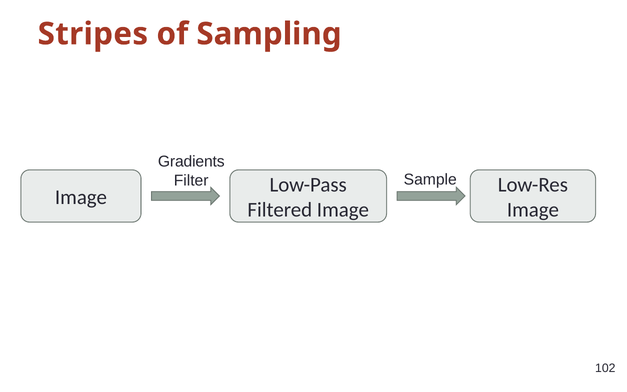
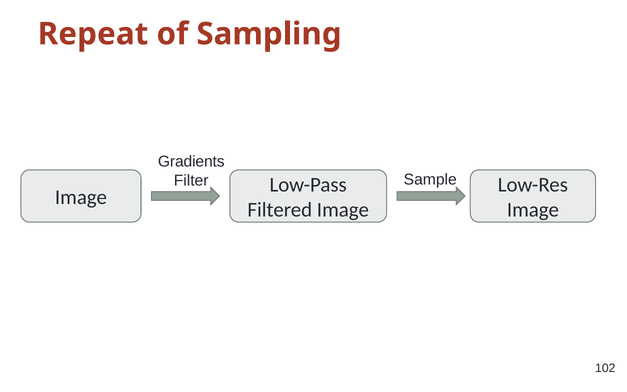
Stripes: Stripes -> Repeat
